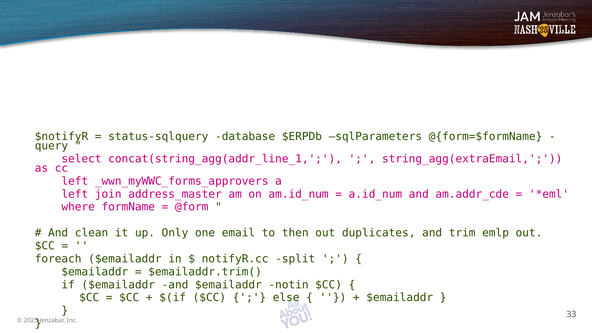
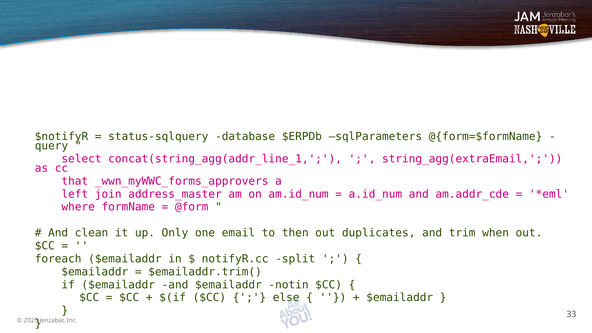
left at (75, 181): left -> that
emlp: emlp -> when
